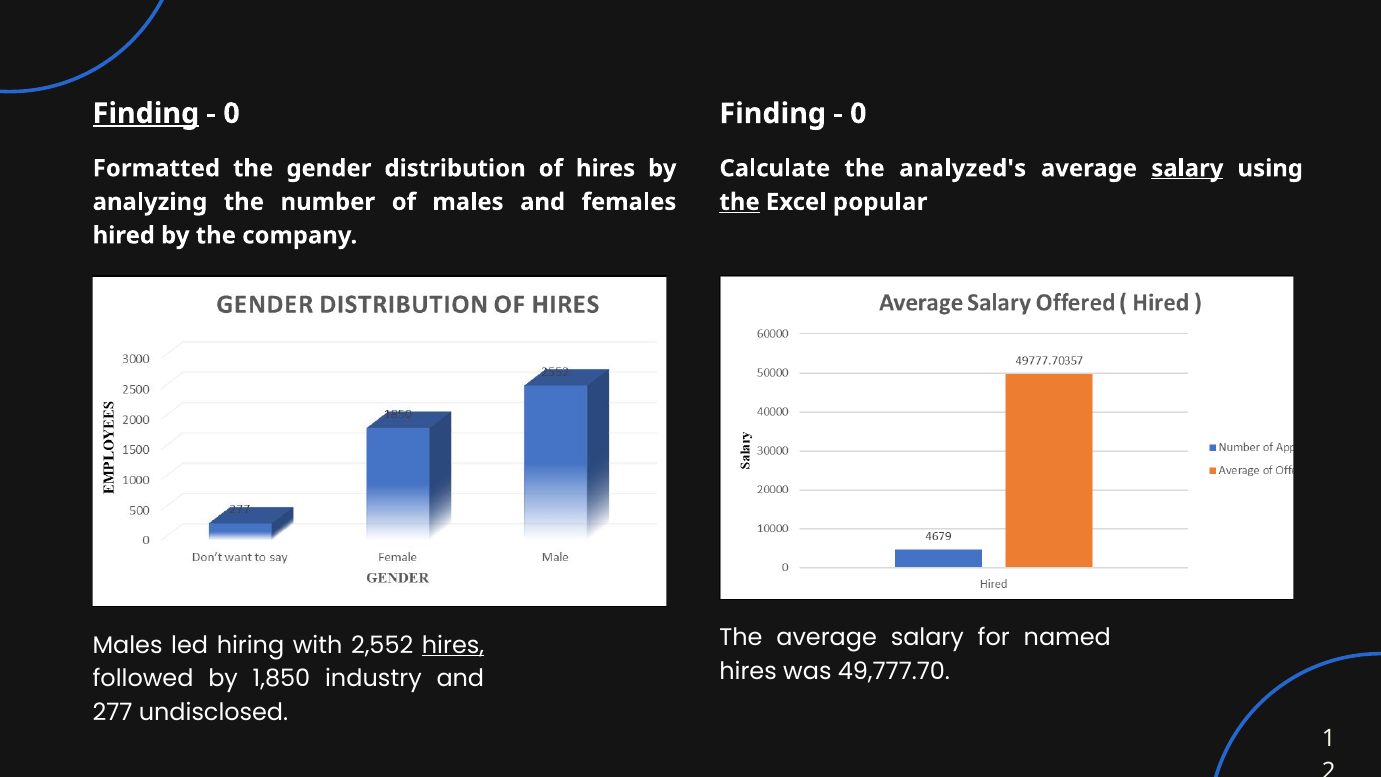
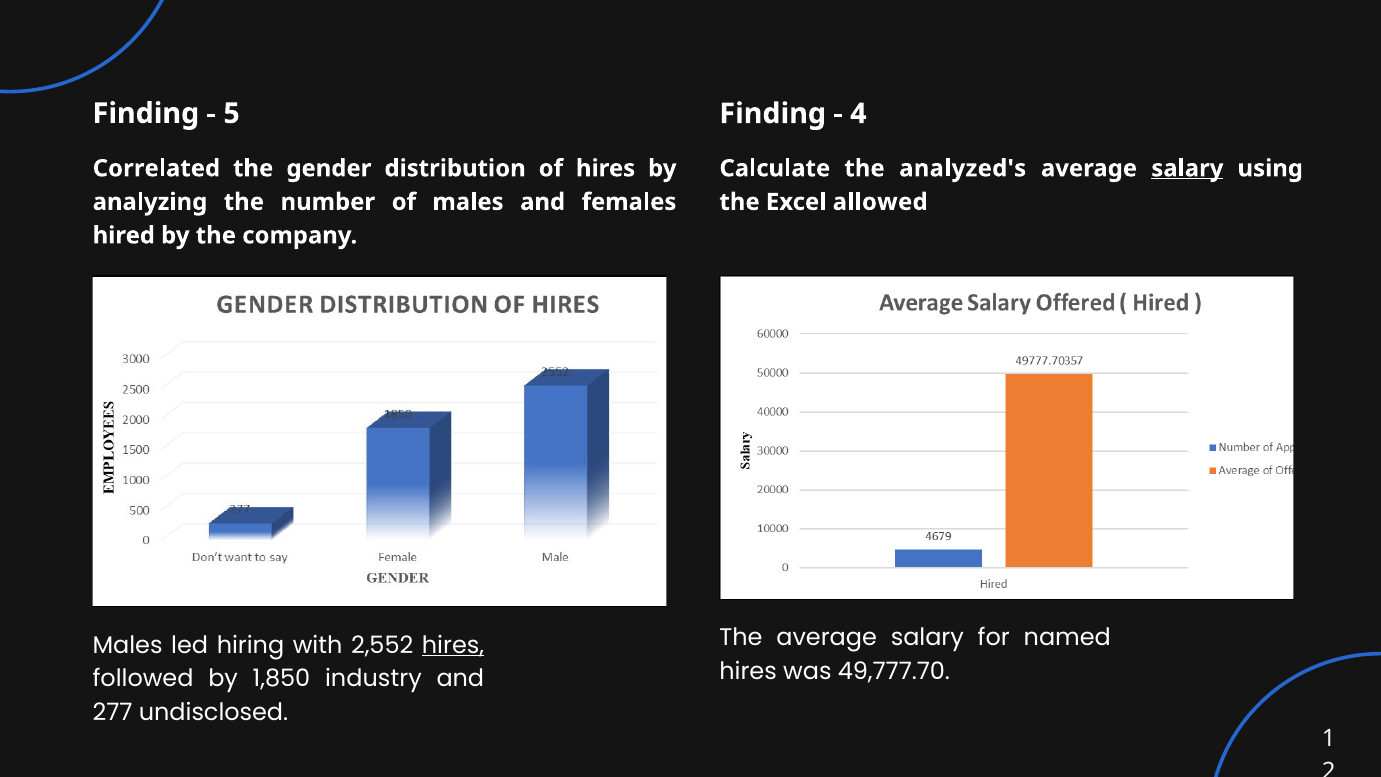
Finding at (146, 113) underline: present -> none
0 at (232, 113): 0 -> 5
0 at (858, 114): 0 -> 4
Formatted: Formatted -> Correlated
the at (740, 202) underline: present -> none
popular: popular -> allowed
